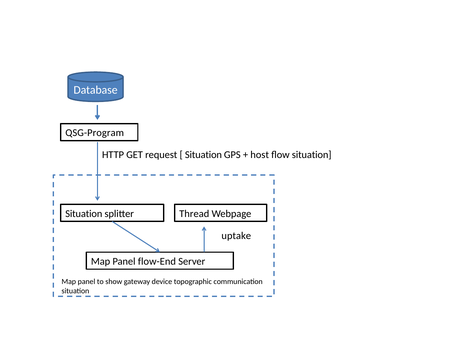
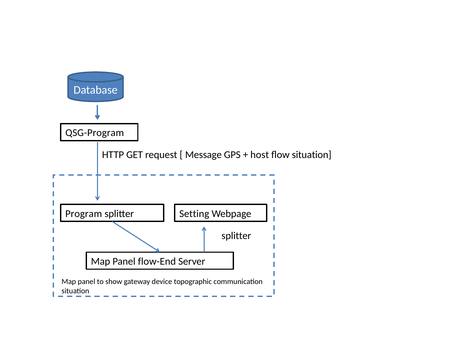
Situation at (203, 155): Situation -> Message
Situation at (84, 214): Situation -> Program
Thread: Thread -> Setting
uptake at (236, 236): uptake -> splitter
